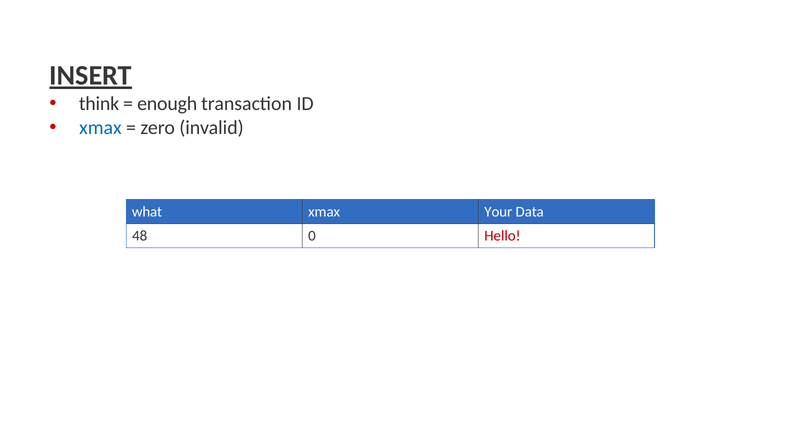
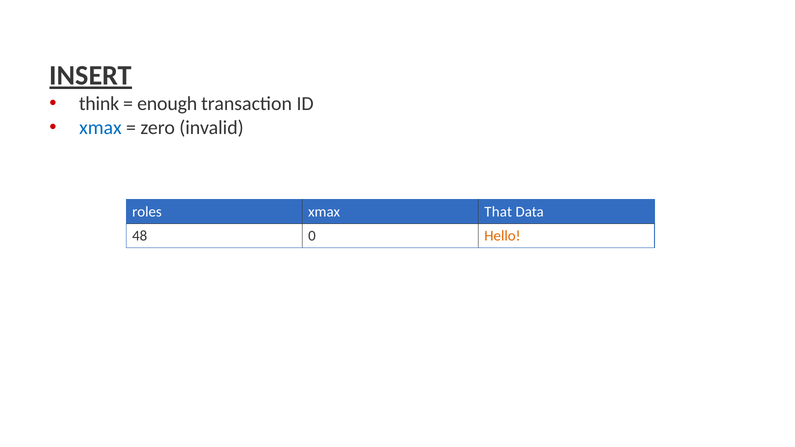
what: what -> roles
Your: Your -> That
Hello colour: red -> orange
